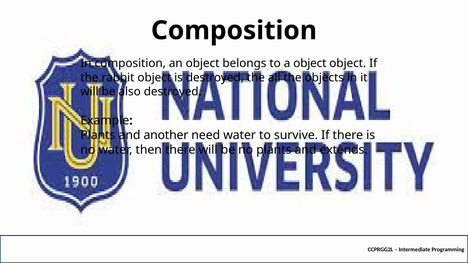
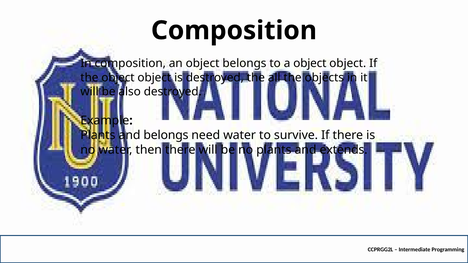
the rabbit: rabbit -> object
and another: another -> belongs
